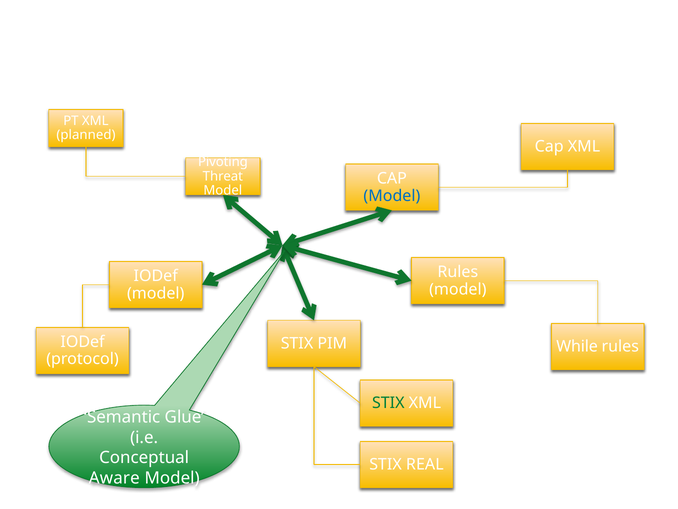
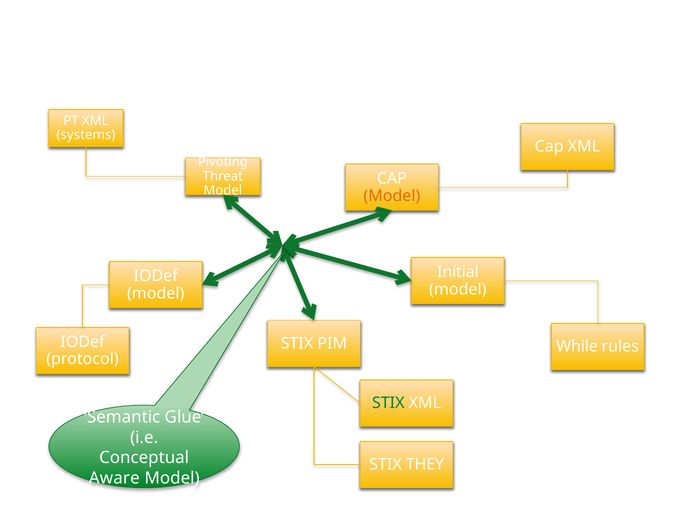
planned: planned -> systems
Model at (392, 196) colour: blue -> orange
Rules at (458, 272): Rules -> Initial
REAL: REAL -> THEY
